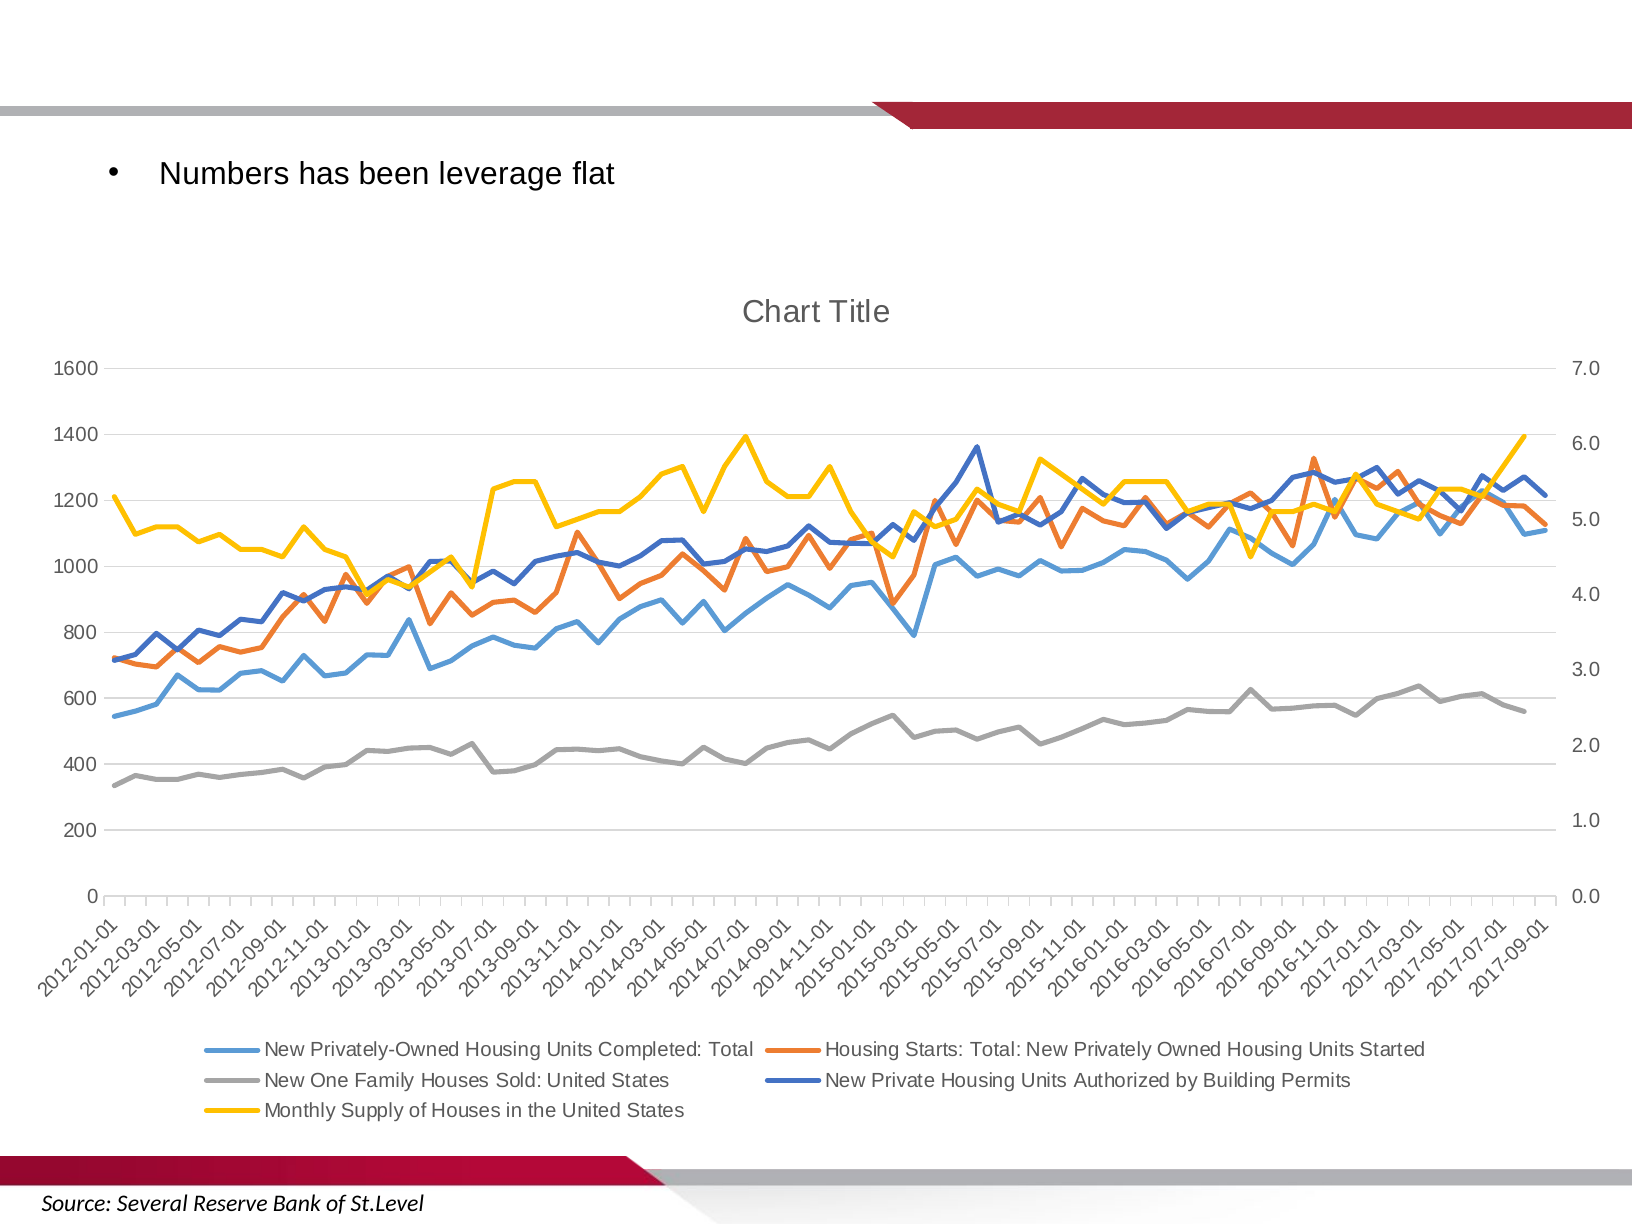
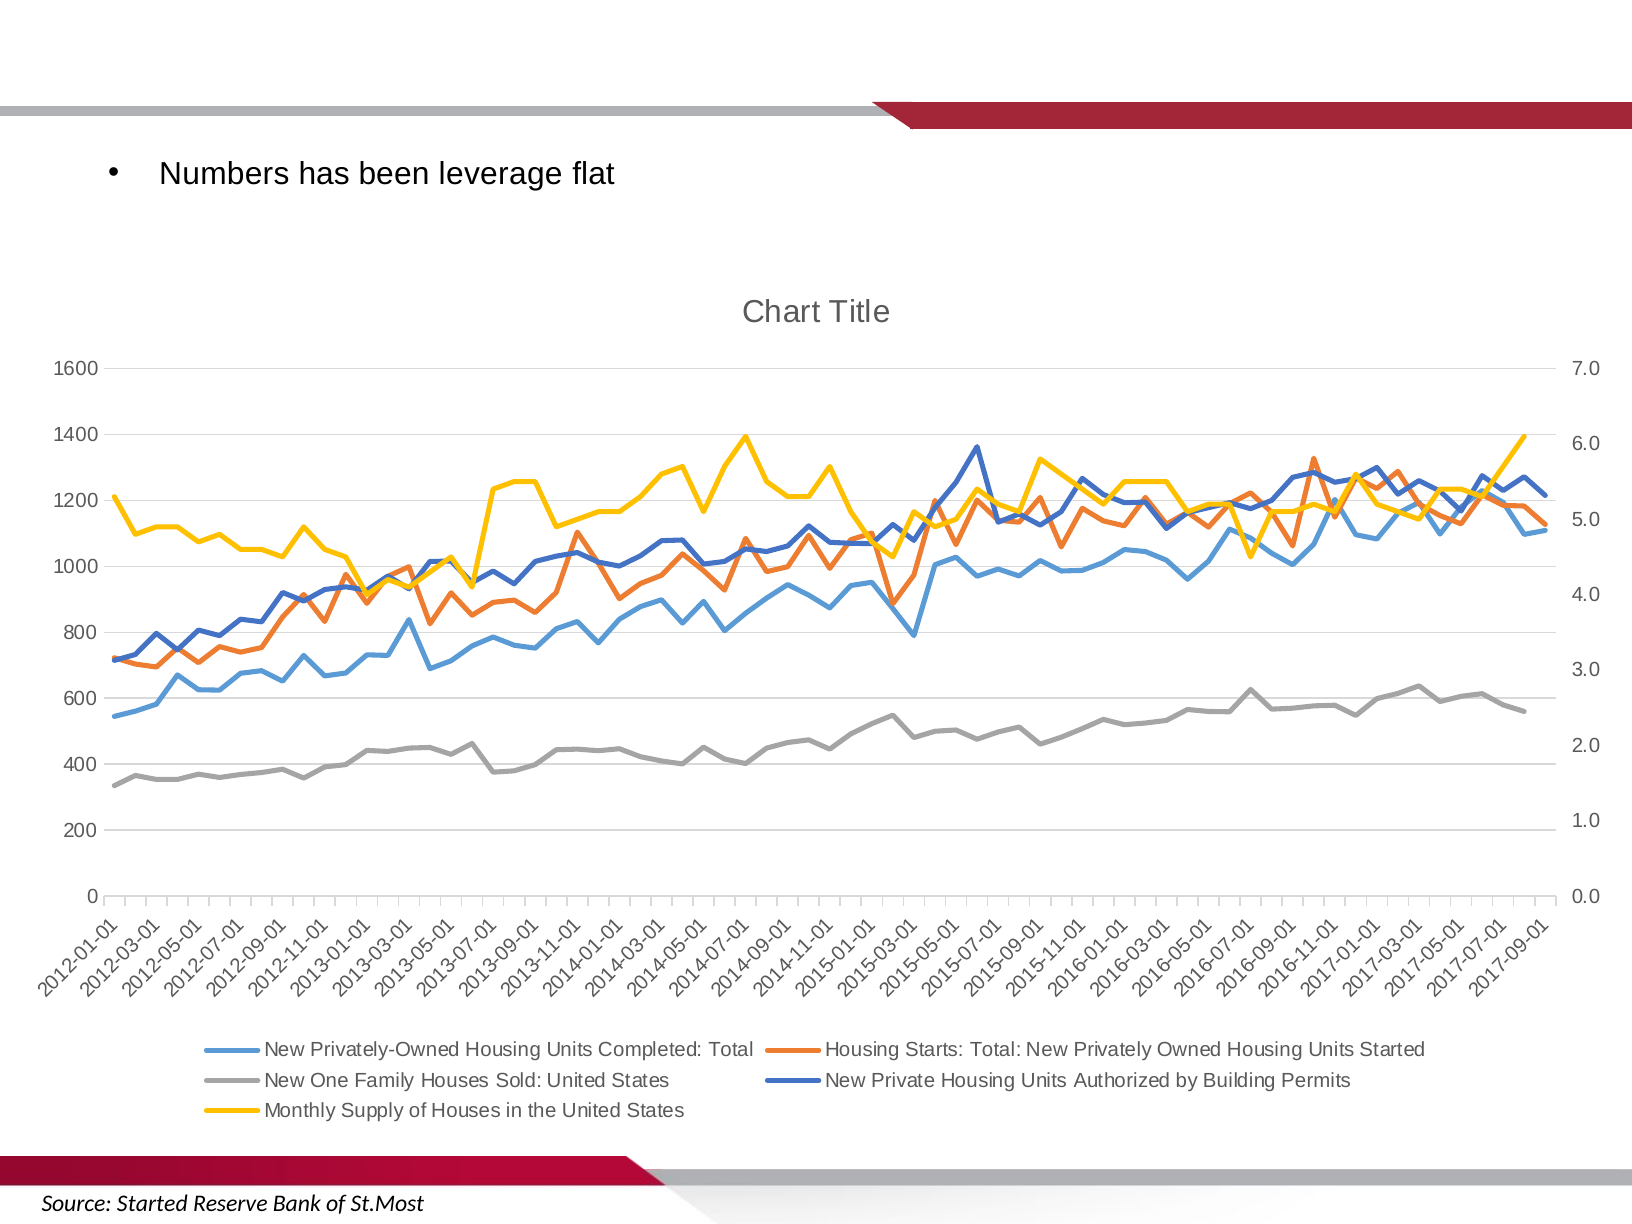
Source Several: Several -> Started
St.Level: St.Level -> St.Most
